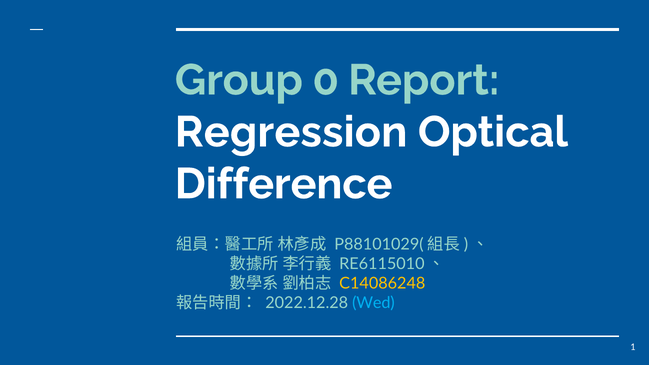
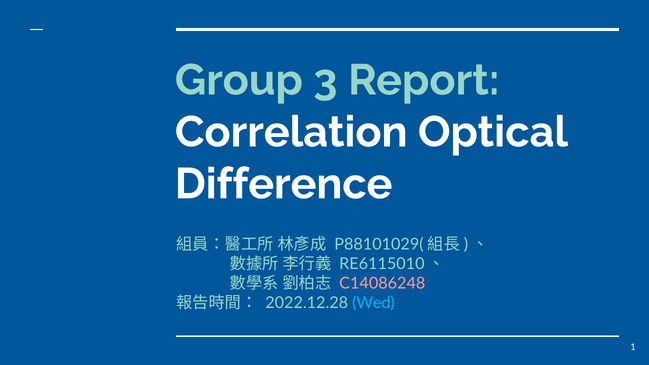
0: 0 -> 3
Regression: Regression -> Correlation
C14086248 colour: yellow -> pink
